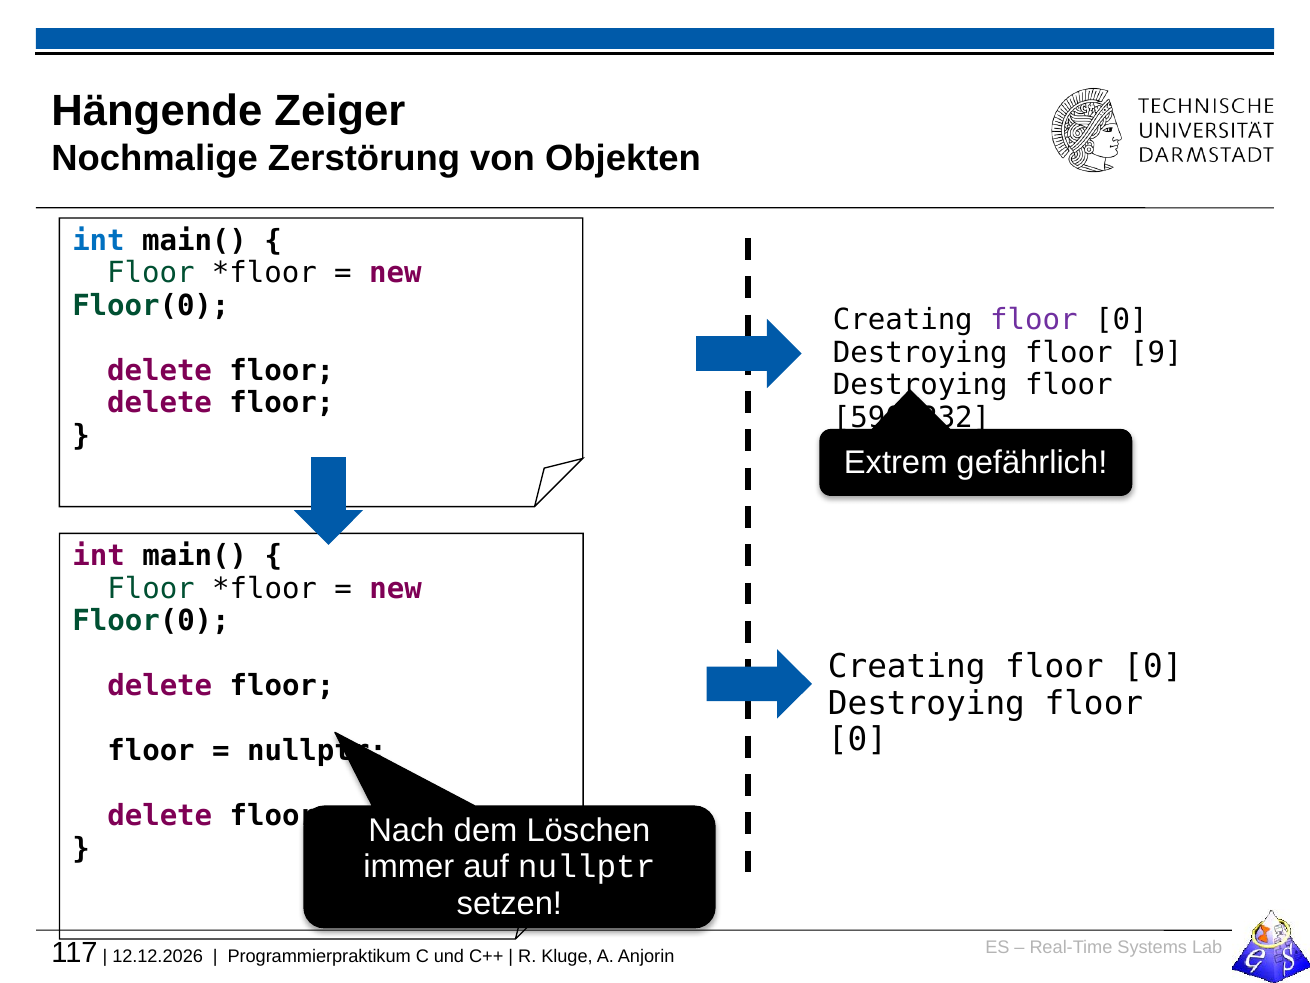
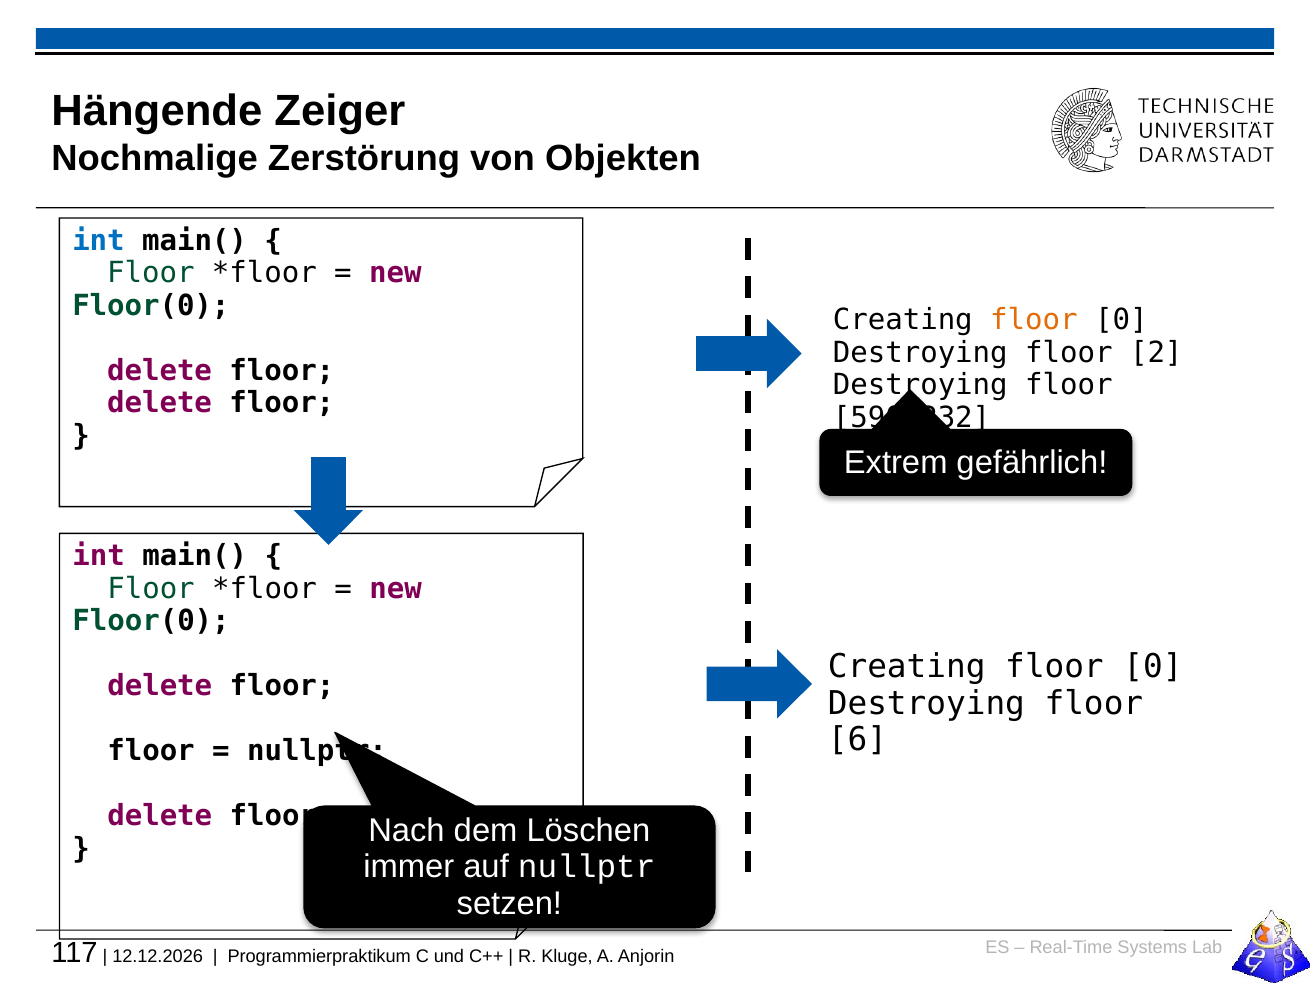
floor at (1034, 320) colour: purple -> orange
9: 9 -> 2
0 at (858, 740): 0 -> 6
